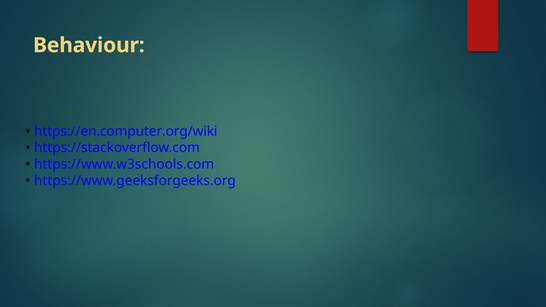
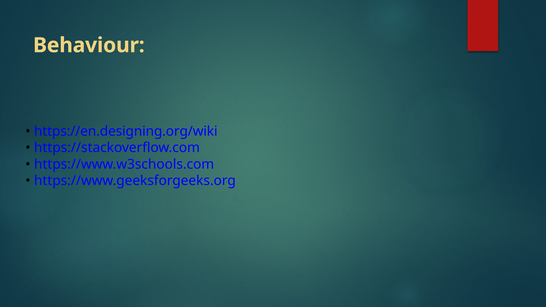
https://en.computer.org/wiki: https://en.computer.org/wiki -> https://en.designing.org/wiki
